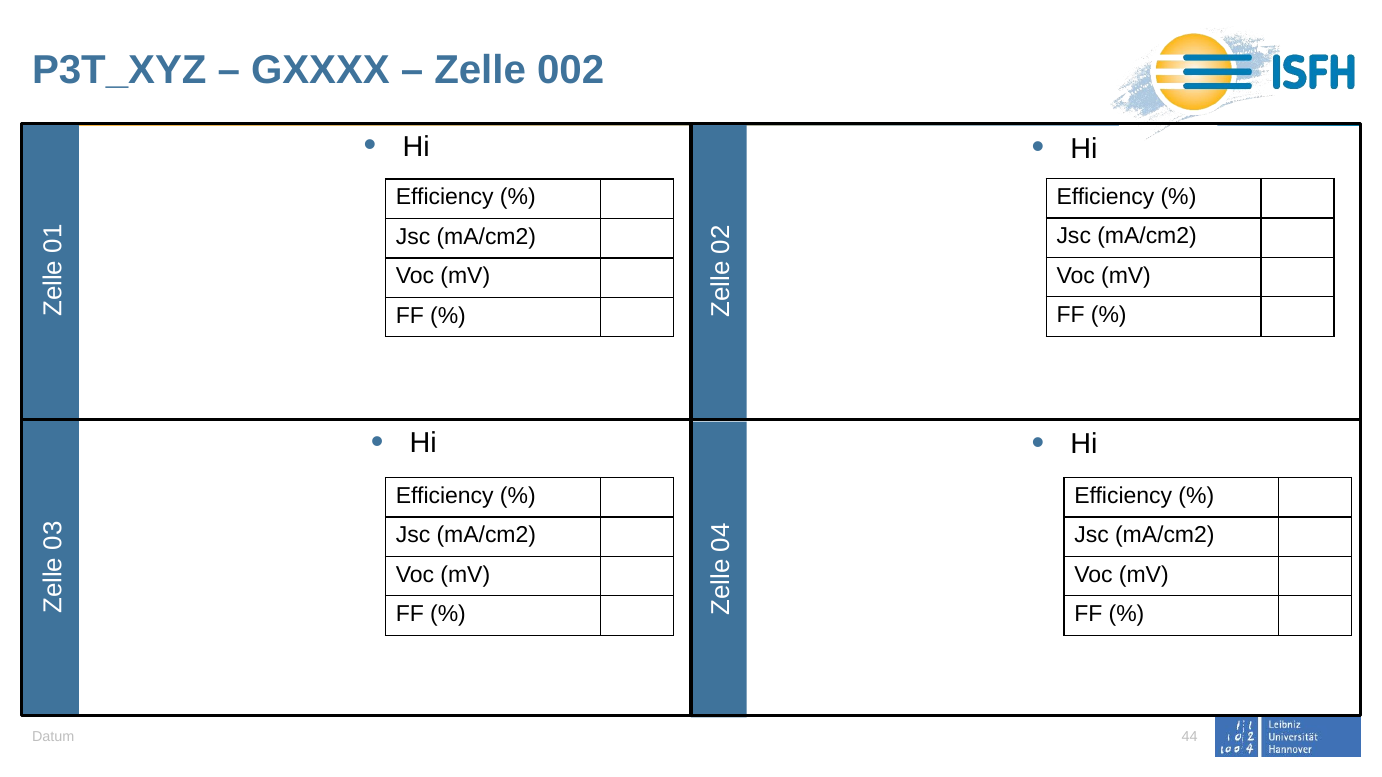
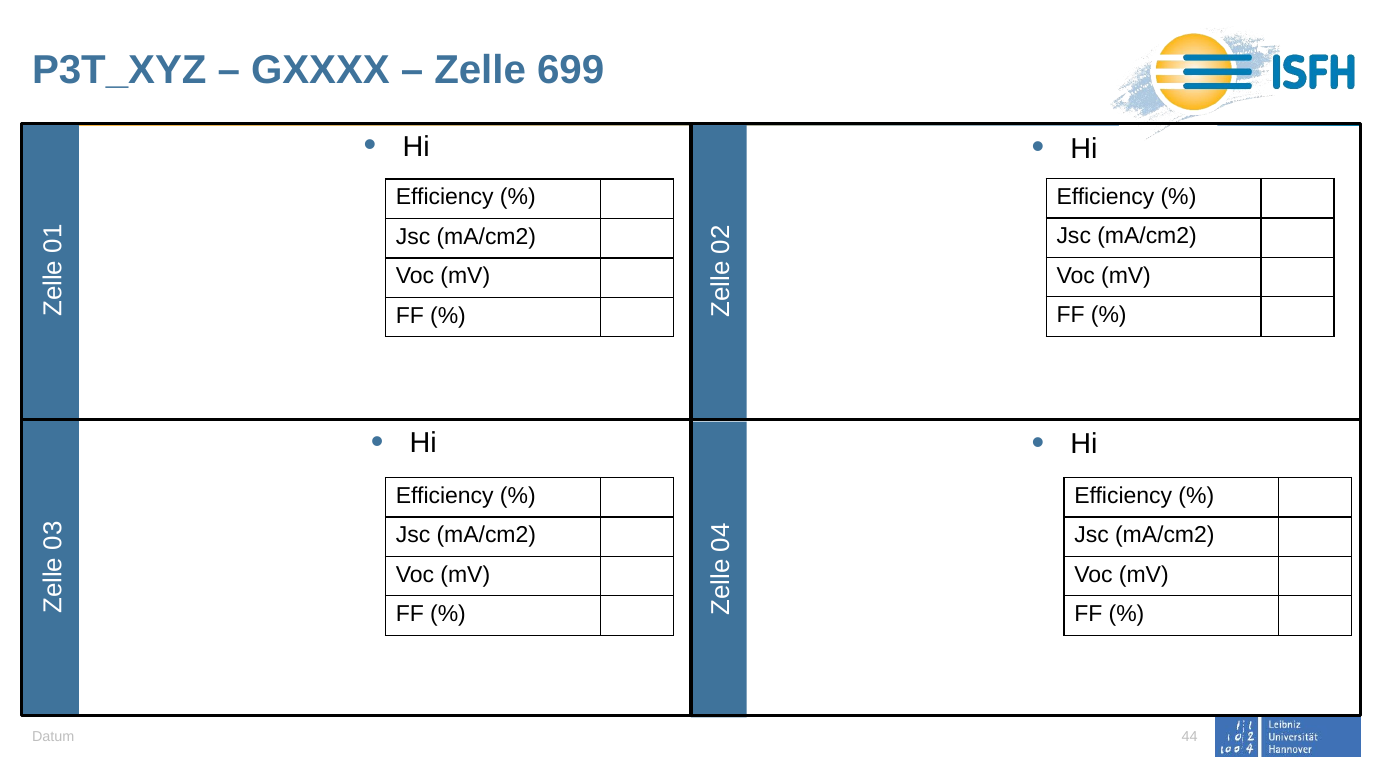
002: 002 -> 699
